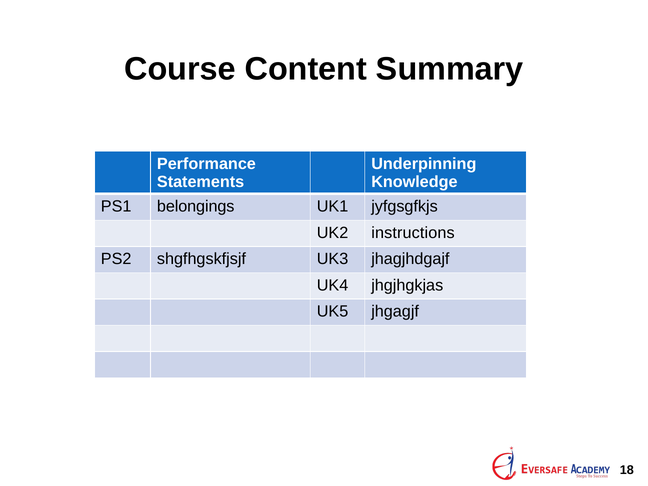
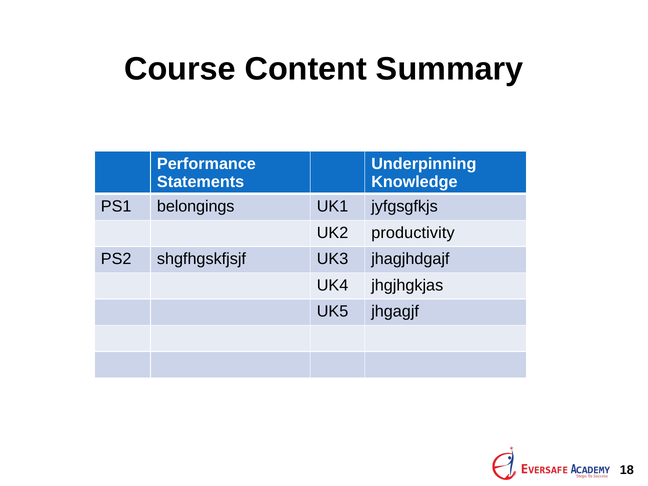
instructions: instructions -> productivity
